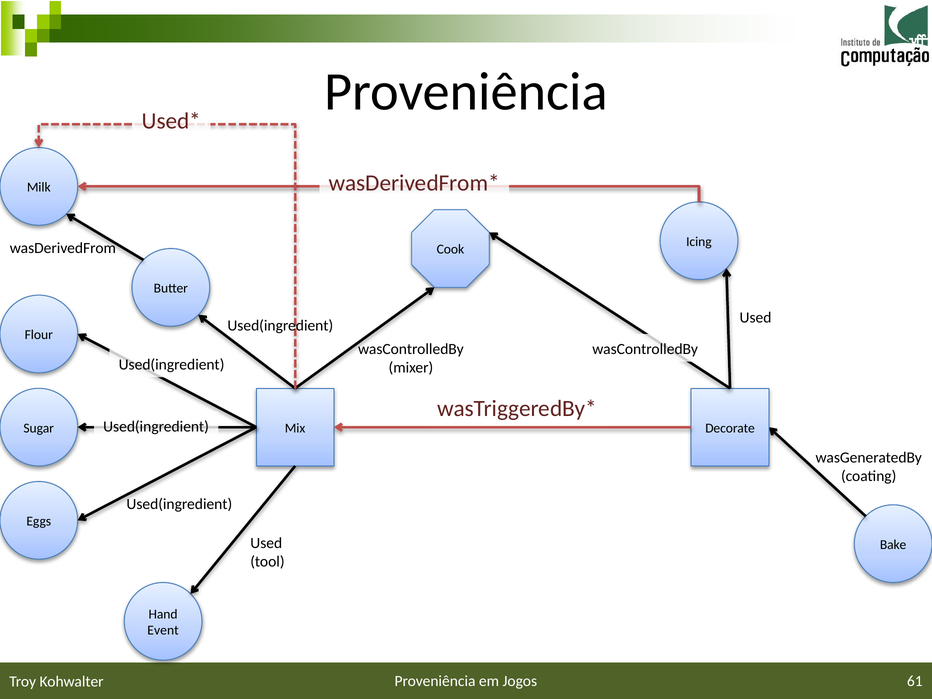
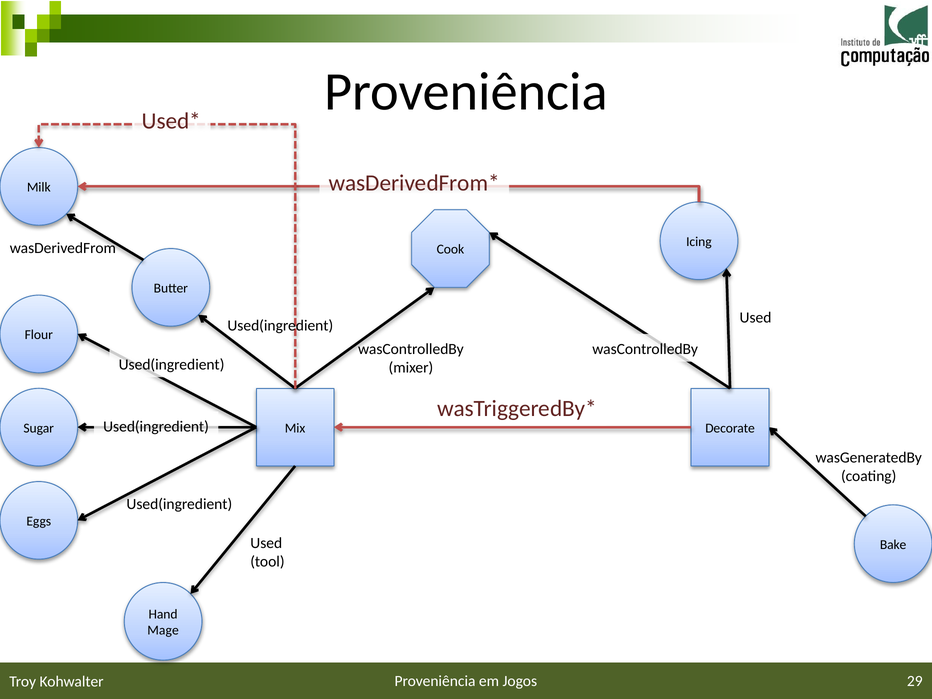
Event: Event -> Mage
61: 61 -> 29
